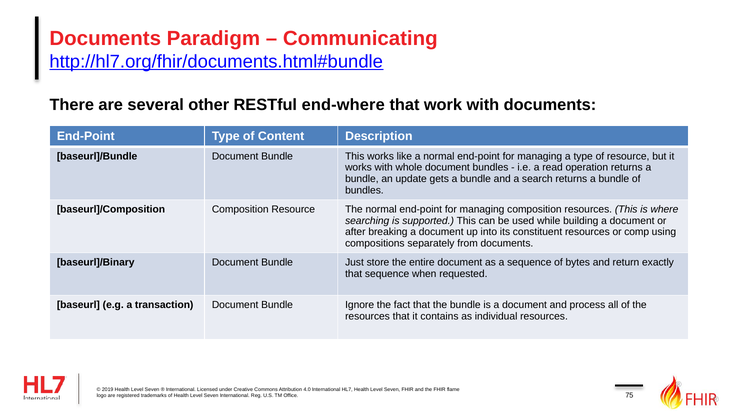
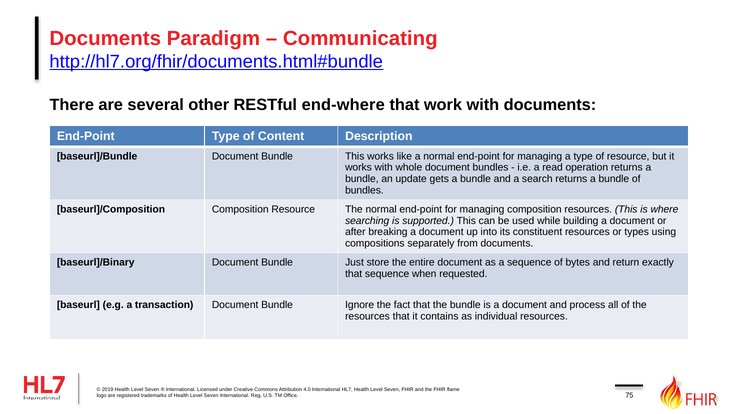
comp: comp -> types
